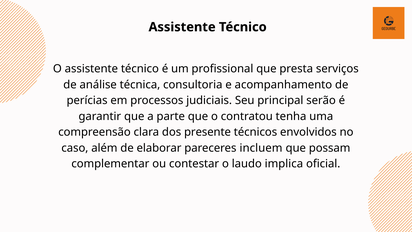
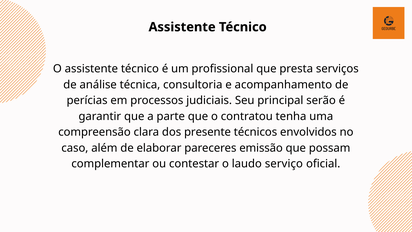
incluem: incluem -> emissão
implica: implica -> serviço
